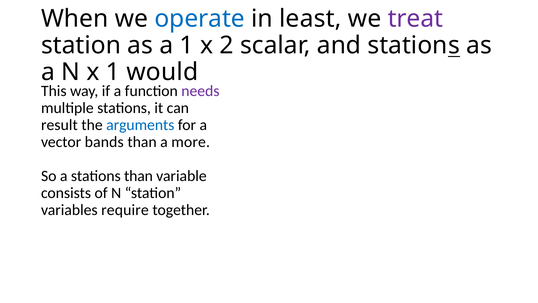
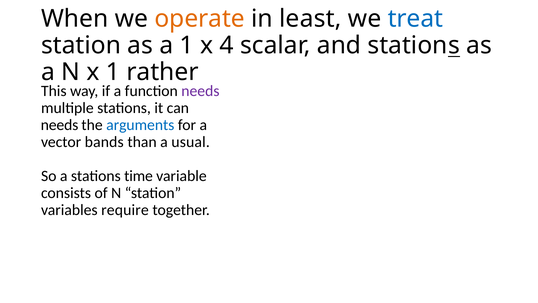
operate colour: blue -> orange
treat colour: purple -> blue
2: 2 -> 4
would: would -> rather
result at (59, 125): result -> needs
more: more -> usual
stations than: than -> time
